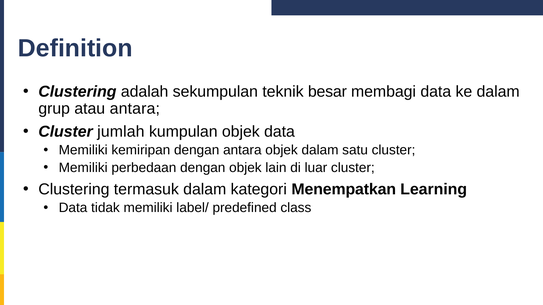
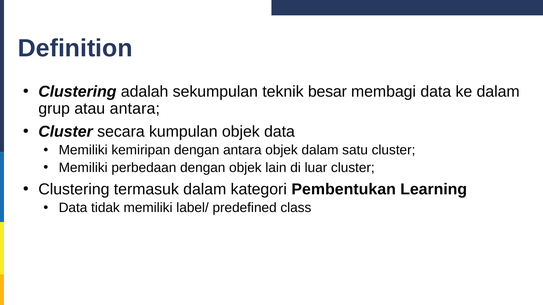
jumlah: jumlah -> secara
Menempatkan: Menempatkan -> Pembentukan
